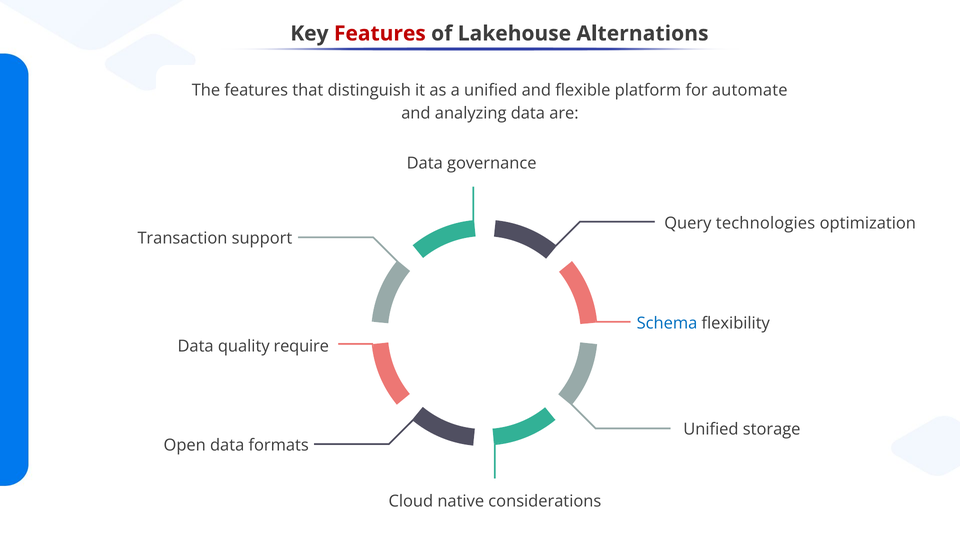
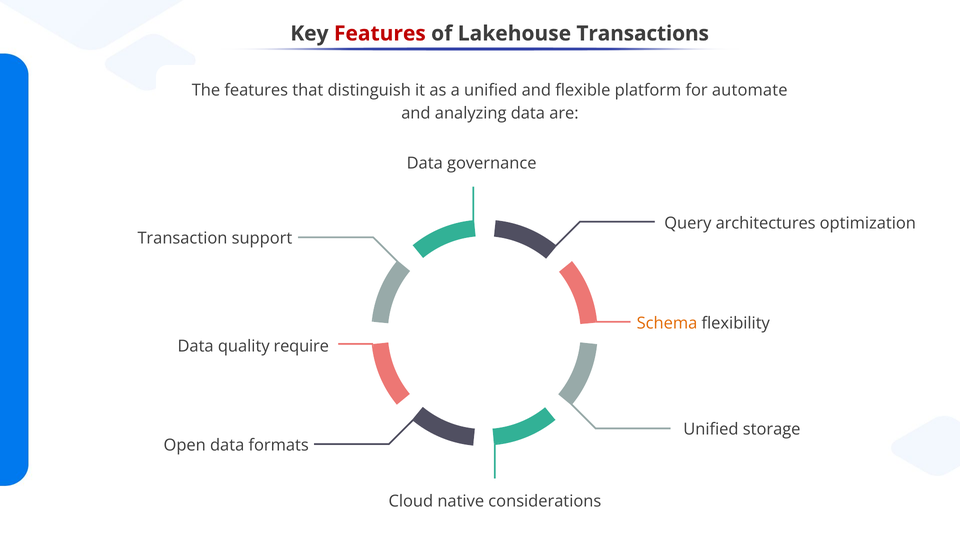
Alternations: Alternations -> Transactions
technologies: technologies -> architectures
Schema colour: blue -> orange
